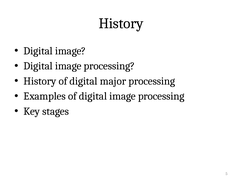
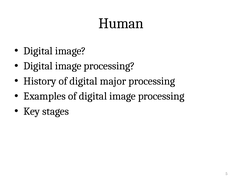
History at (121, 23): History -> Human
